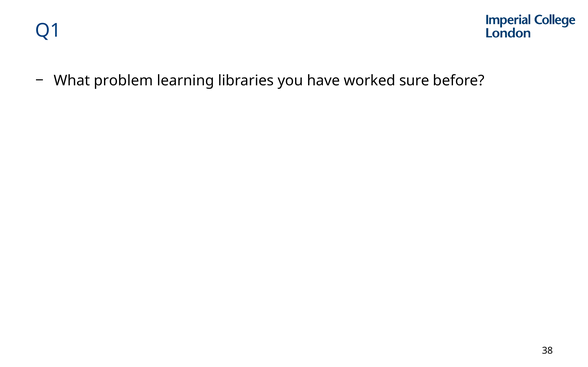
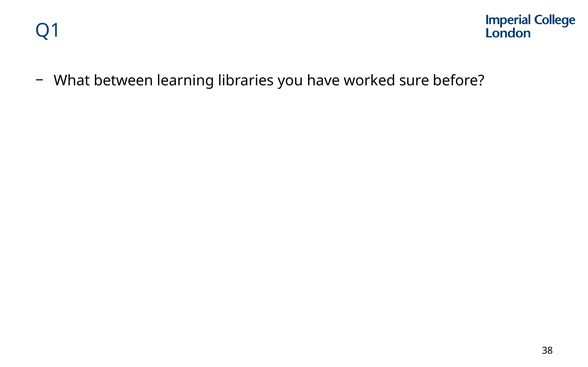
problem: problem -> between
